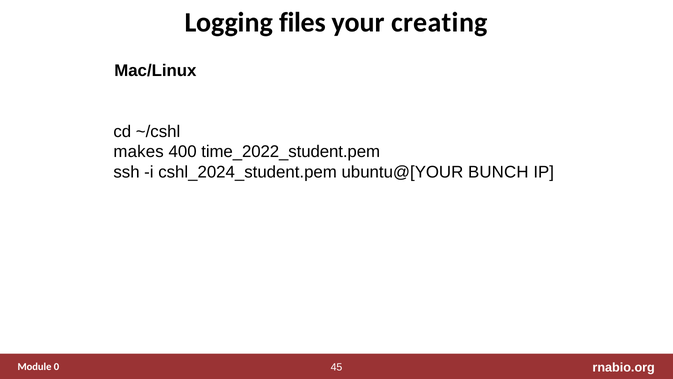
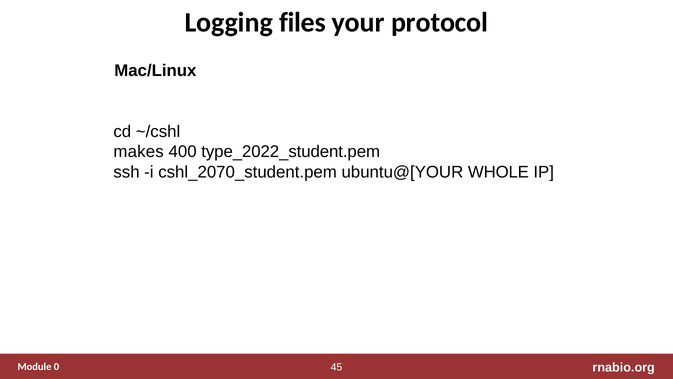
creating: creating -> protocol
time_2022_student.pem: time_2022_student.pem -> type_2022_student.pem
cshl_2024_student.pem: cshl_2024_student.pem -> cshl_2070_student.pem
BUNCH: BUNCH -> WHOLE
